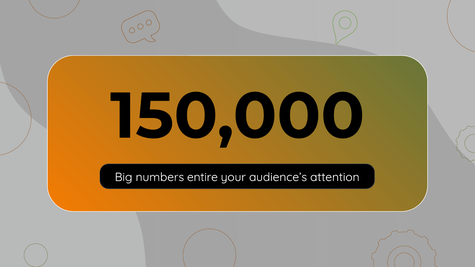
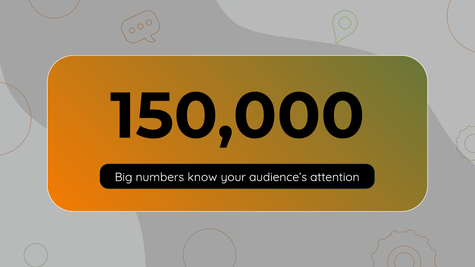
entire: entire -> know
